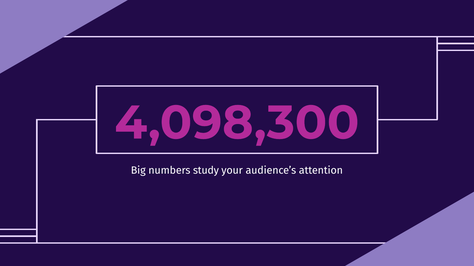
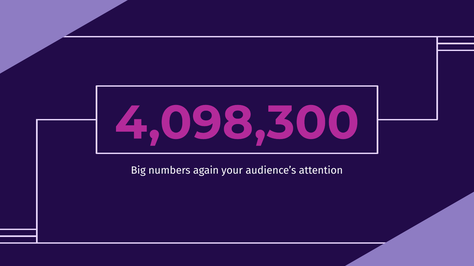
study: study -> again
